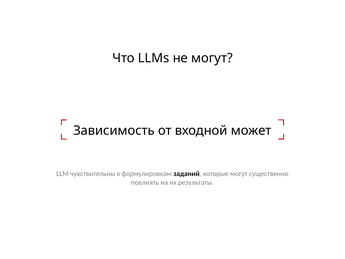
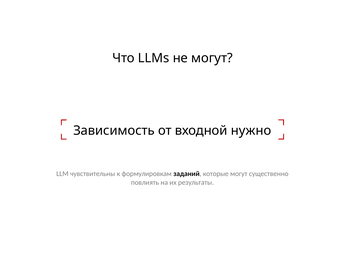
может: может -> нужно
